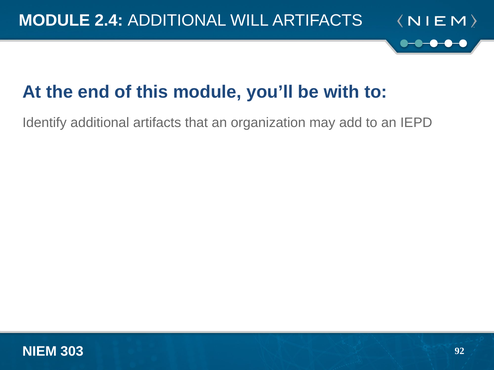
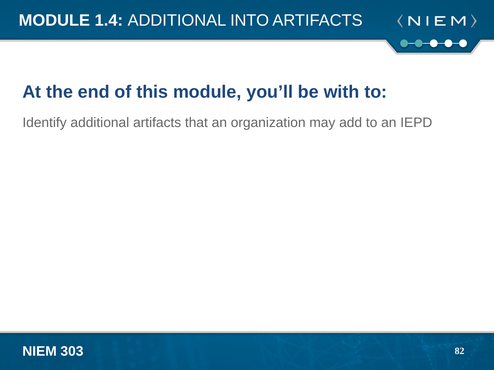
2.4: 2.4 -> 1.4
WILL: WILL -> INTO
92: 92 -> 82
